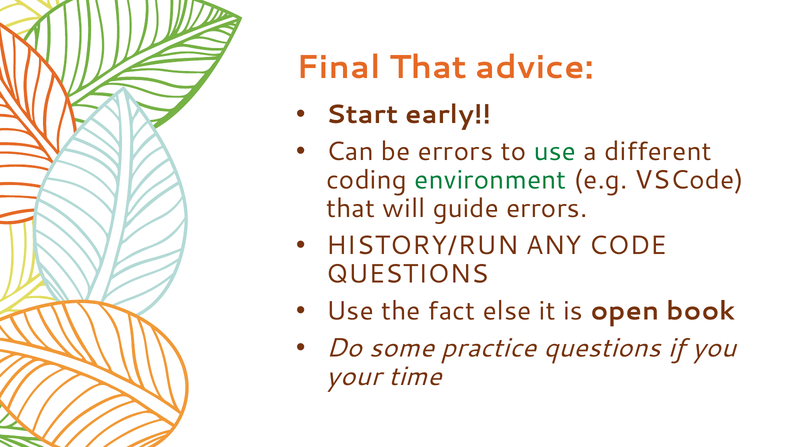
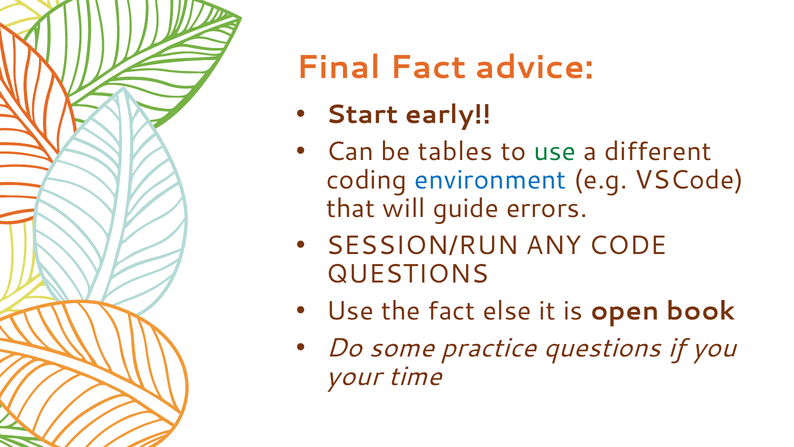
Final That: That -> Fact
be errors: errors -> tables
environment colour: green -> blue
HISTORY/RUN: HISTORY/RUN -> SESSION/RUN
